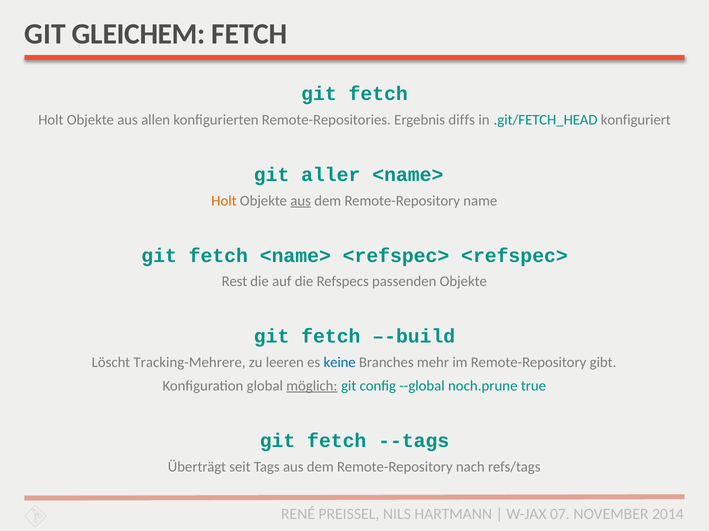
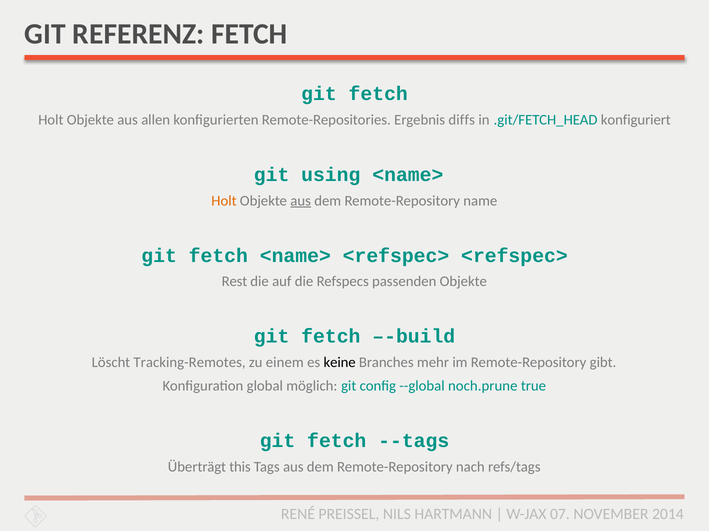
GLEICHEM: GLEICHEM -> REFERENZ
aller: aller -> using
Tracking-Mehrere: Tracking-Mehrere -> Tracking-Remotes
leeren: leeren -> einem
keine colour: blue -> black
möglich underline: present -> none
seit: seit -> this
